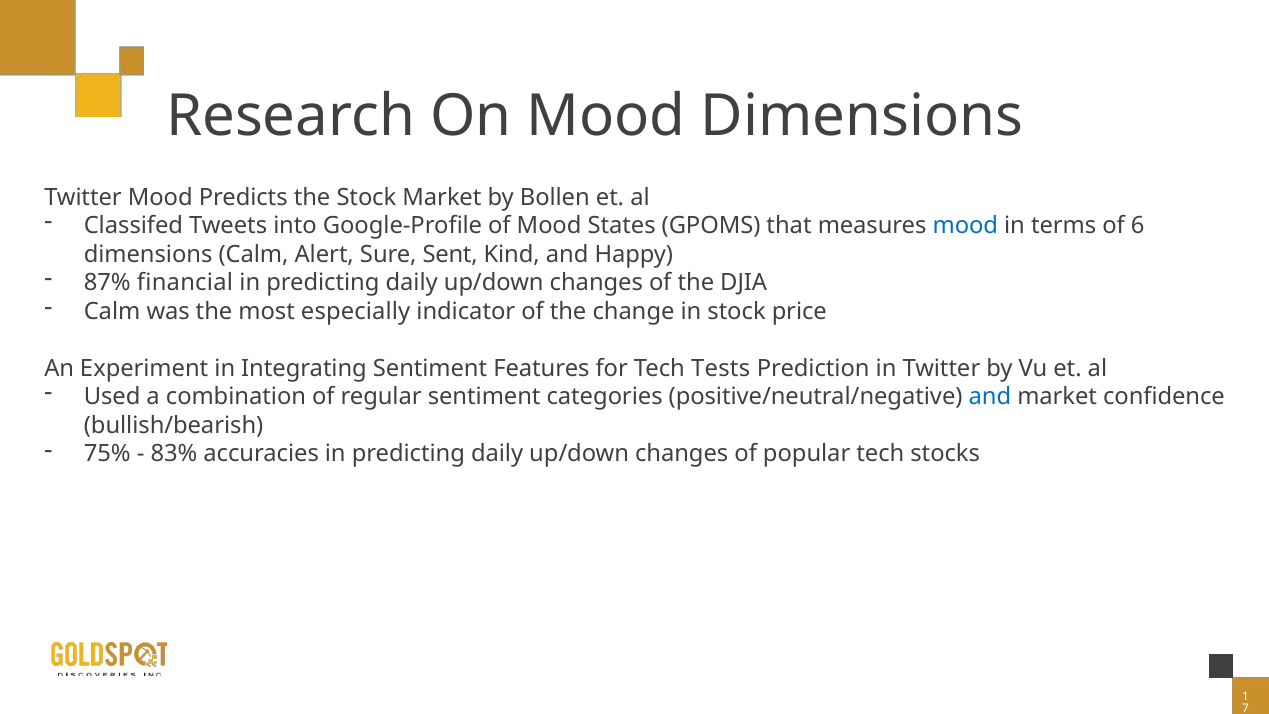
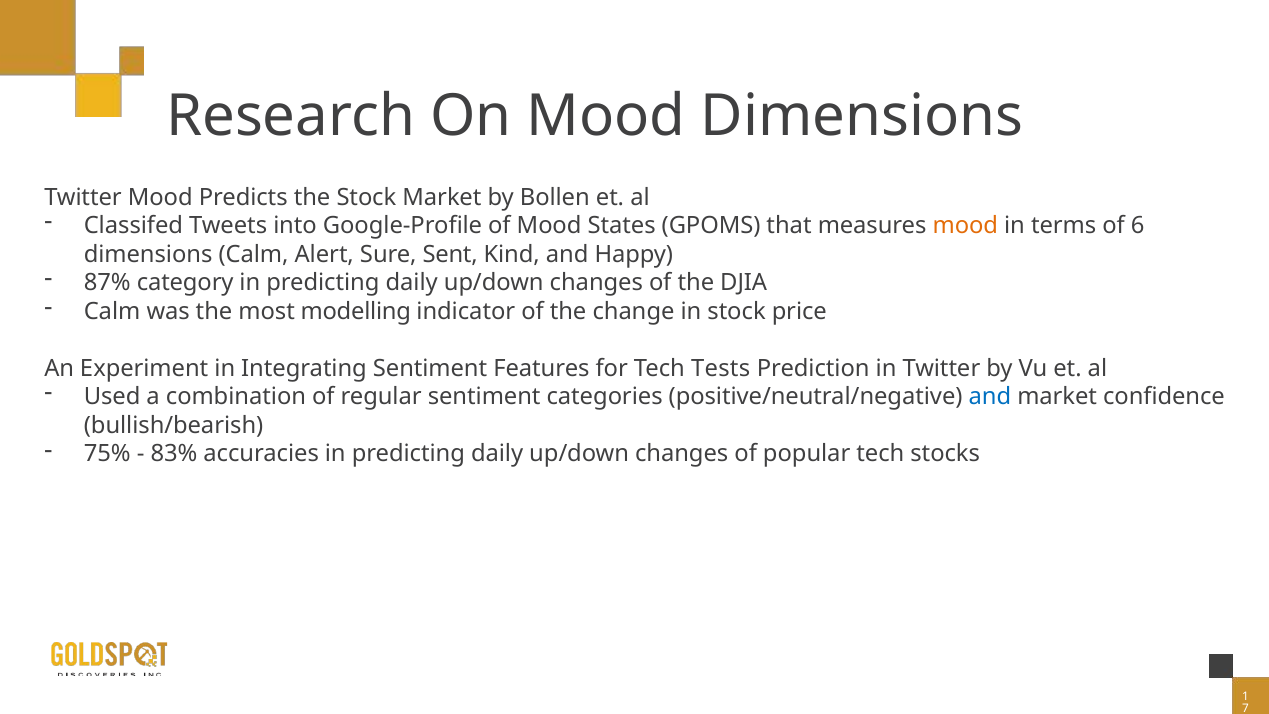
mood at (965, 226) colour: blue -> orange
financial: financial -> category
especially: especially -> modelling
